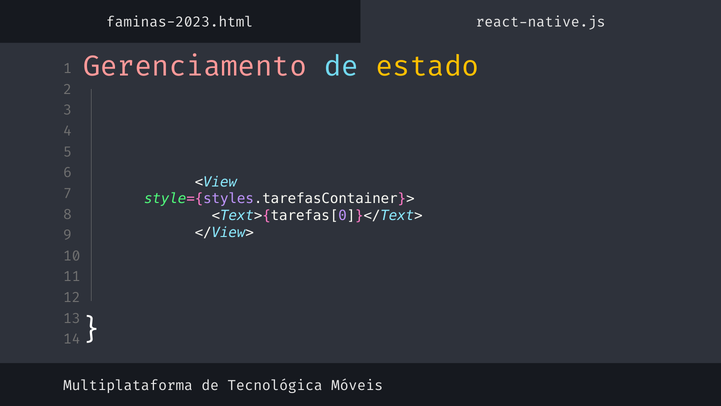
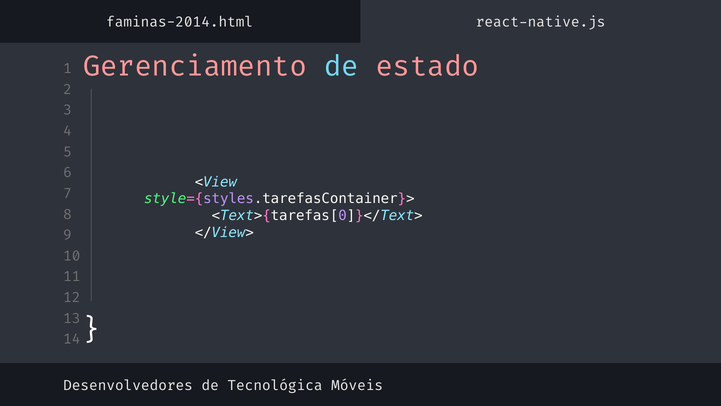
faminas-2023.html: faminas-2023.html -> faminas-2014.html
estado colour: yellow -> pink
Multiplataforma: Multiplataforma -> Desenvolvedores
